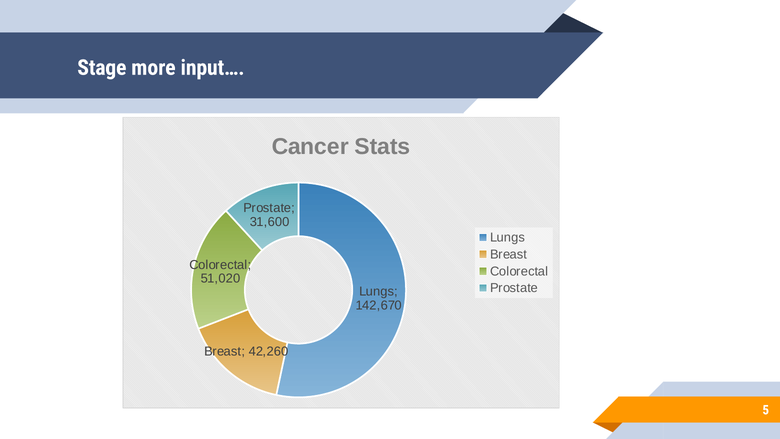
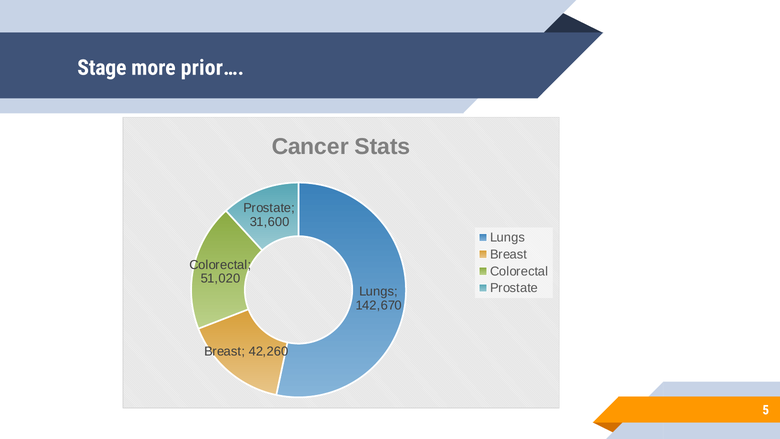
input…: input… -> prior…
